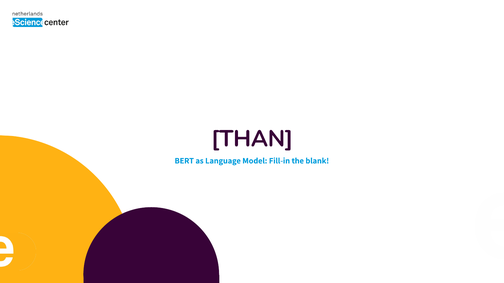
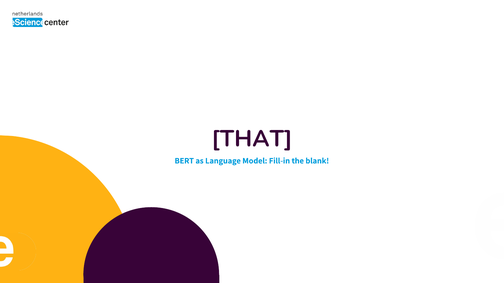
THAN: THAN -> THAT
